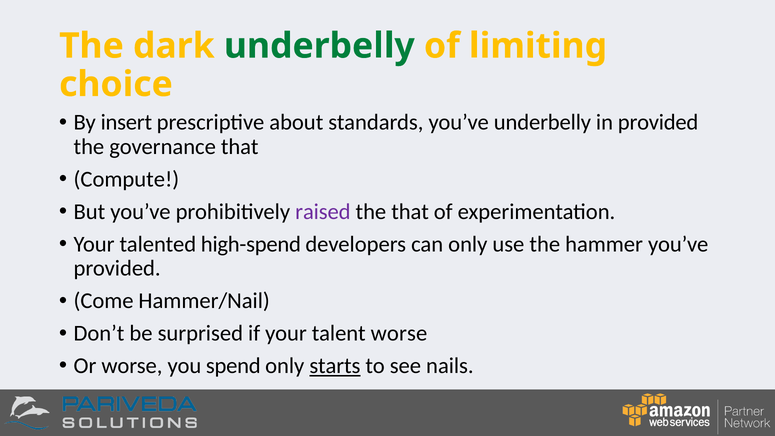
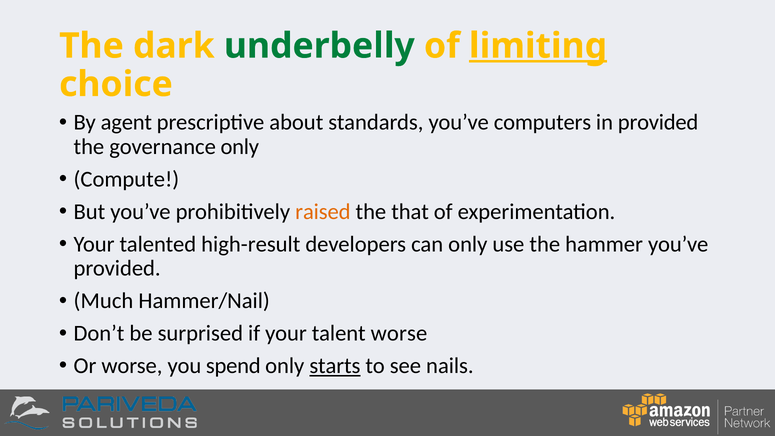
limiting underline: none -> present
insert: insert -> agent
you’ve underbelly: underbelly -> computers
governance that: that -> only
raised colour: purple -> orange
high-spend: high-spend -> high-result
Come: Come -> Much
